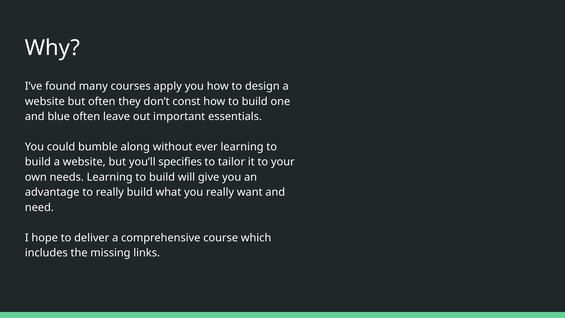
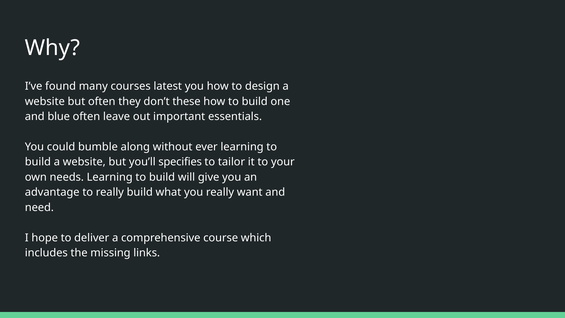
apply: apply -> latest
const: const -> these
